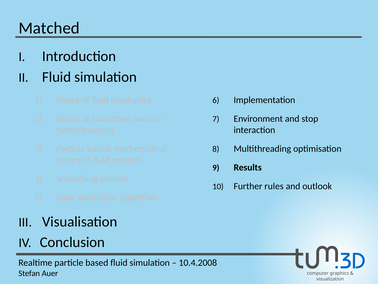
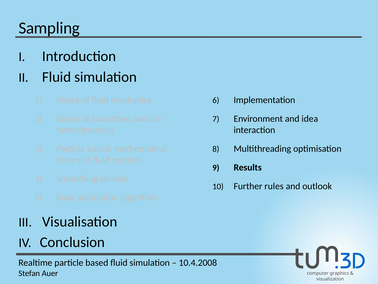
Matched: Matched -> Sampling
stop: stop -> idea
